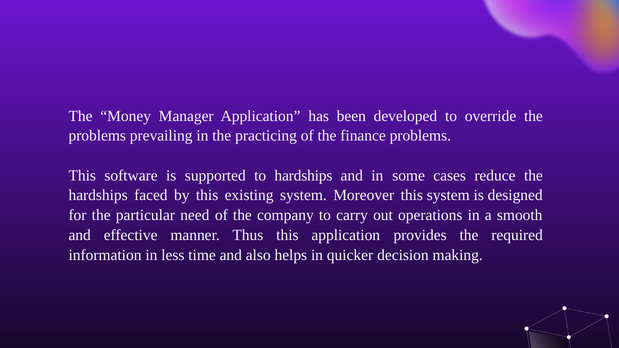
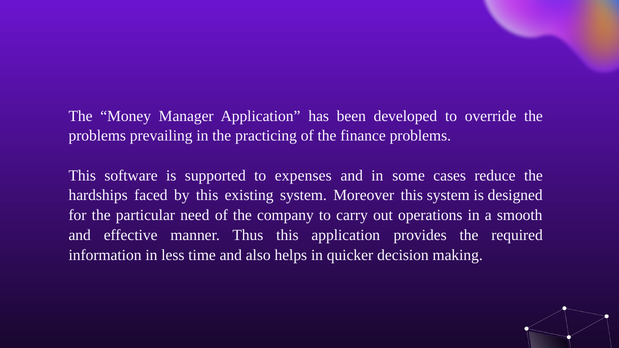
to hardships: hardships -> expenses
